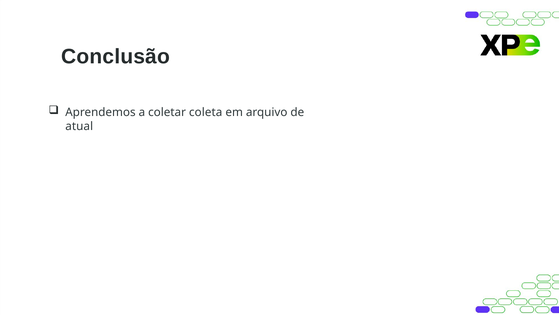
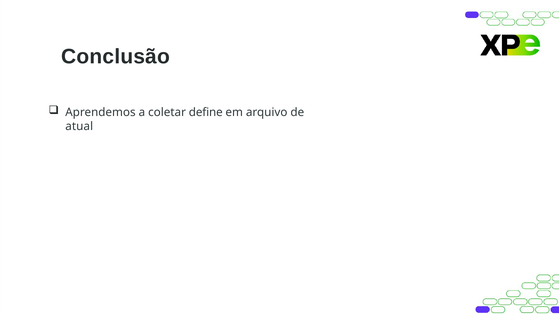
coleta: coleta -> define
